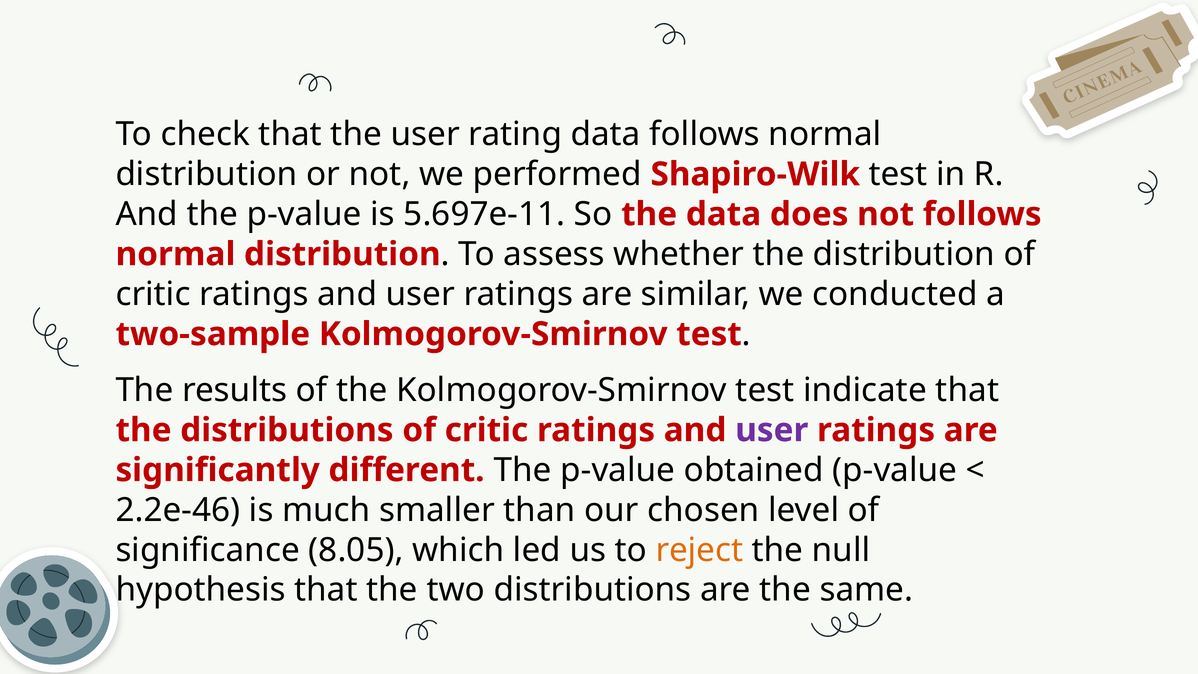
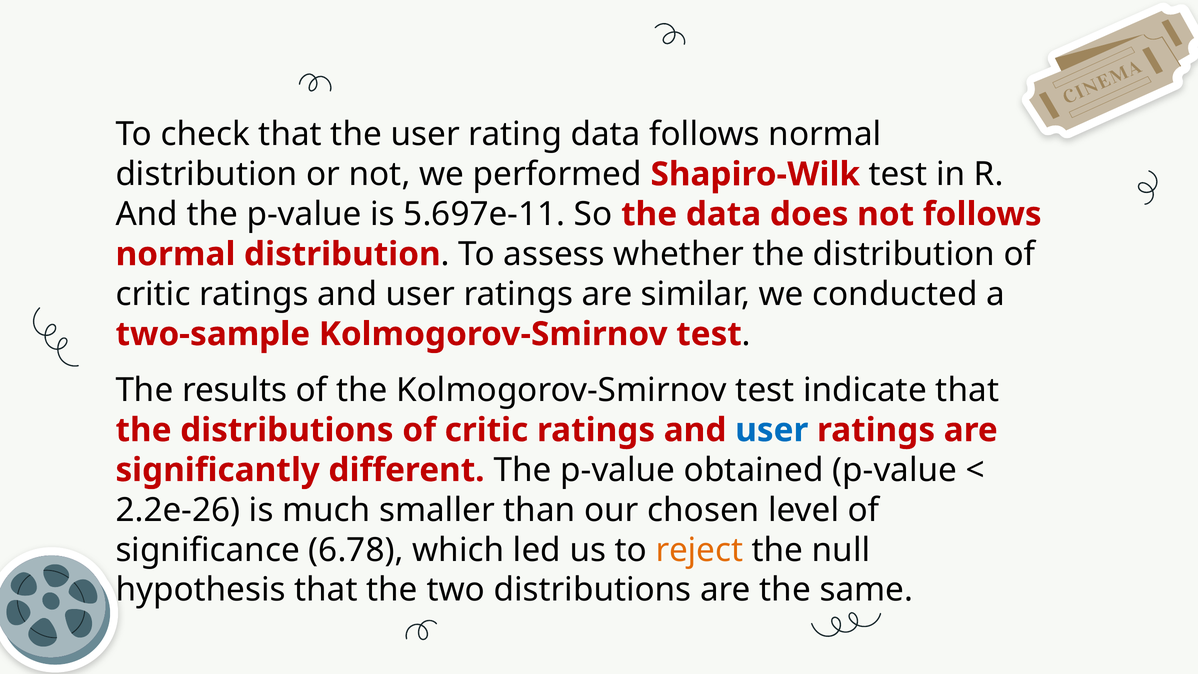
user at (772, 430) colour: purple -> blue
2.2e-46: 2.2e-46 -> 2.2e-26
8.05: 8.05 -> 6.78
